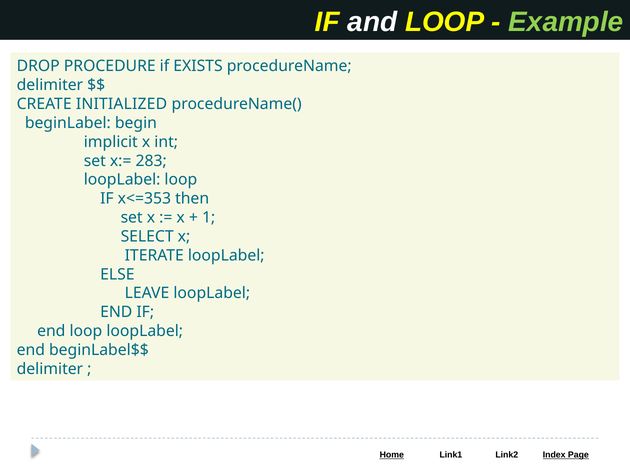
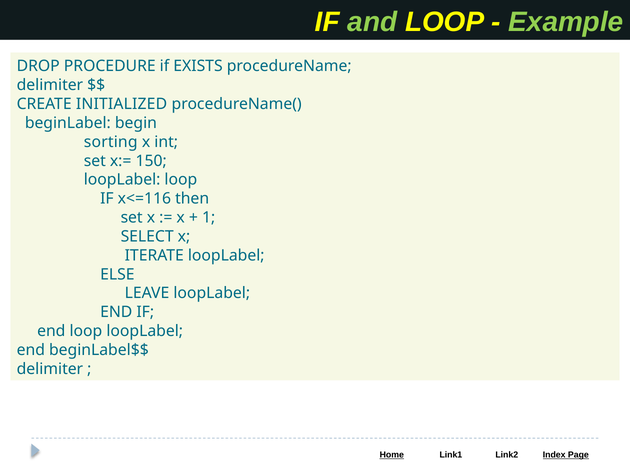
and colour: white -> light green
implicit: implicit -> sorting
283: 283 -> 150
x<=353: x<=353 -> x<=116
